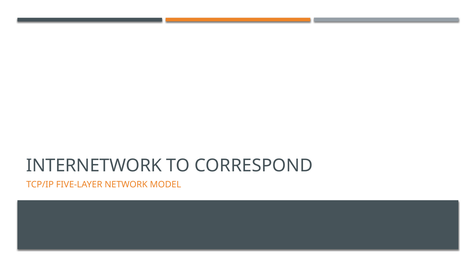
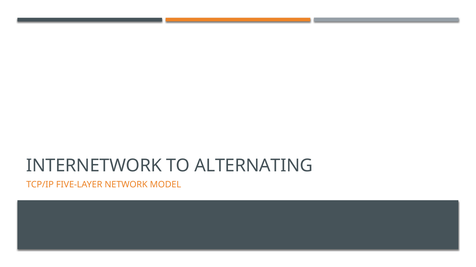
CORRESPOND: CORRESPOND -> ALTERNATING
